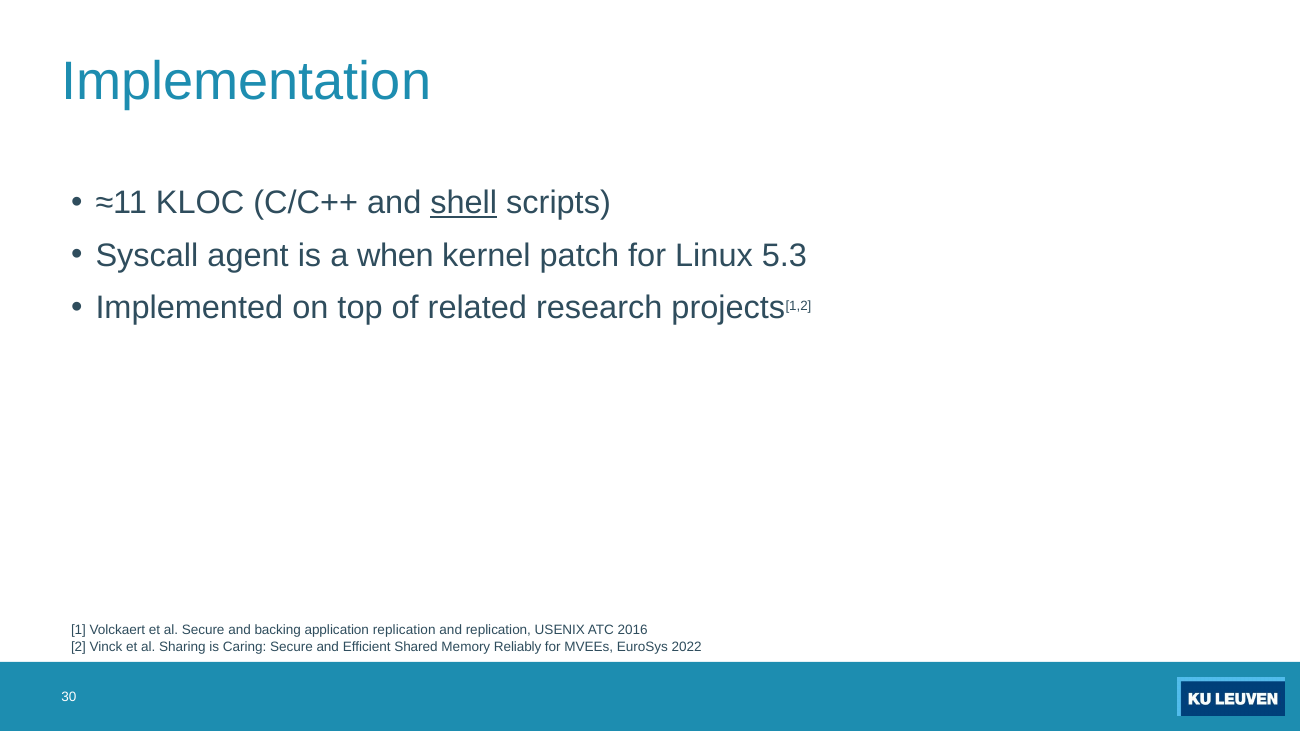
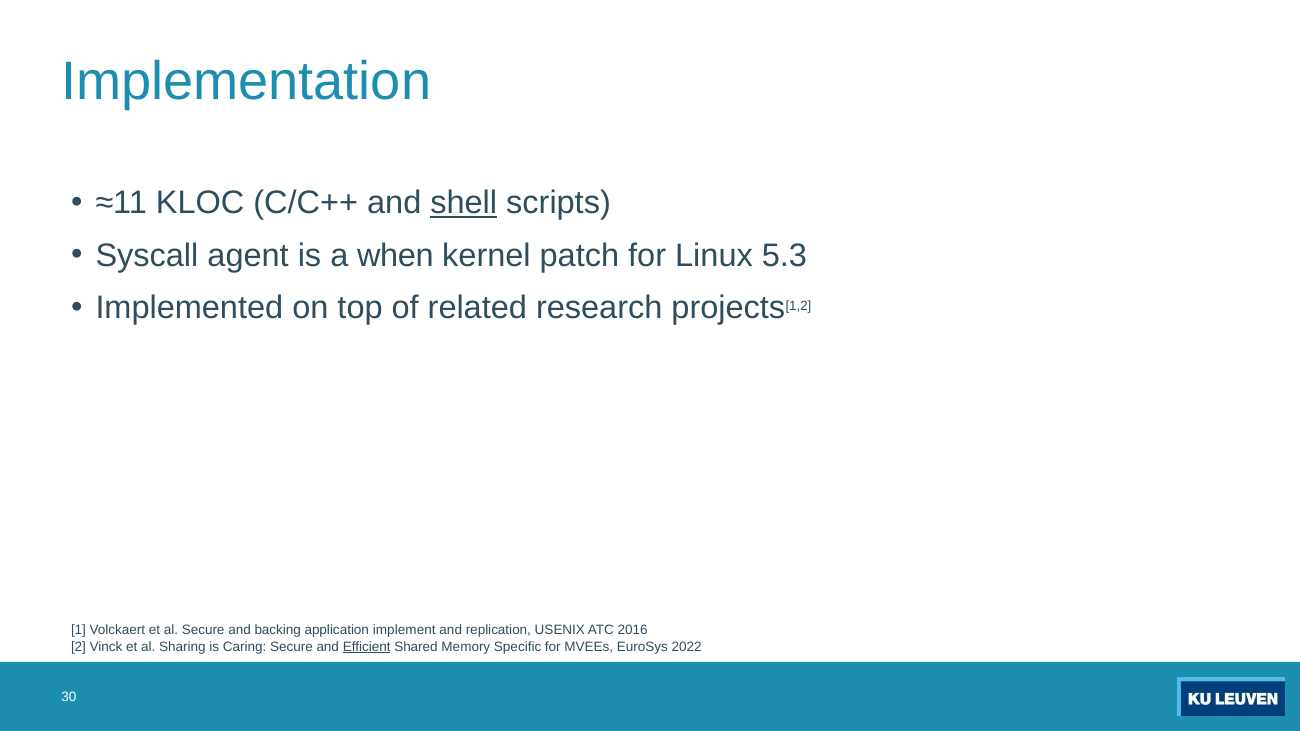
application replication: replication -> implement
Efficient underline: none -> present
Reliably: Reliably -> Specific
